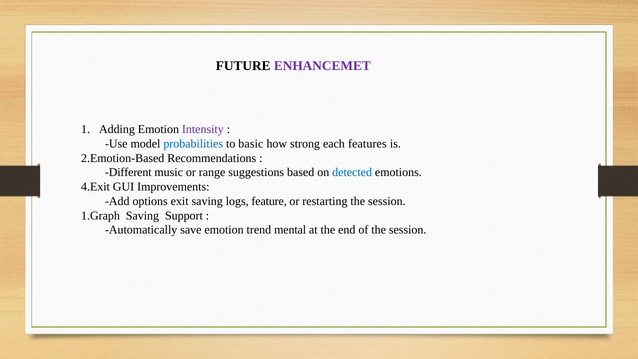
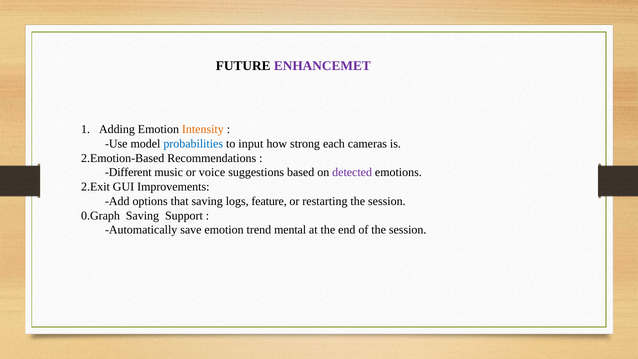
Intensity colour: purple -> orange
basic: basic -> input
features: features -> cameras
range: range -> voice
detected colour: blue -> purple
4.Exit: 4.Exit -> 2.Exit
exit: exit -> that
1.Graph: 1.Graph -> 0.Graph
